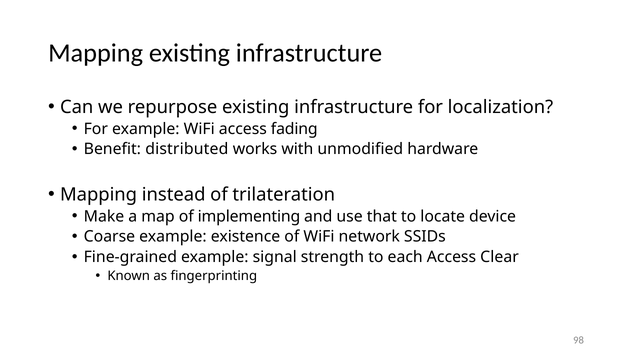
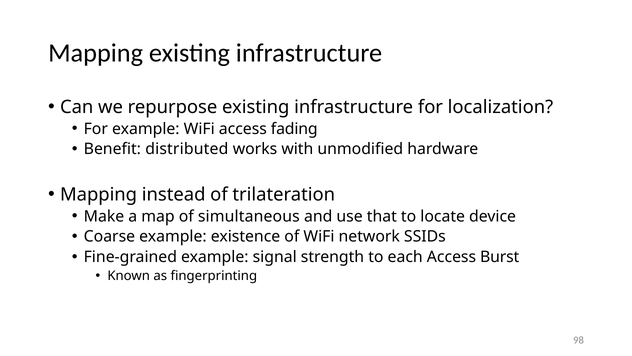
implementing: implementing -> simultaneous
Clear: Clear -> Burst
